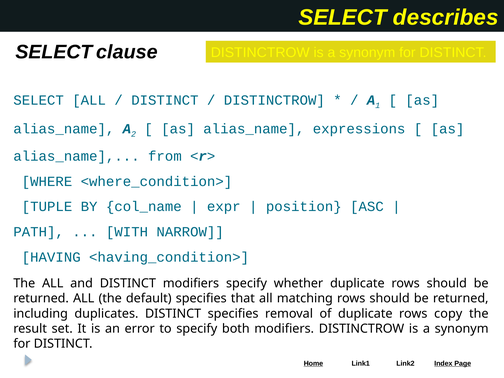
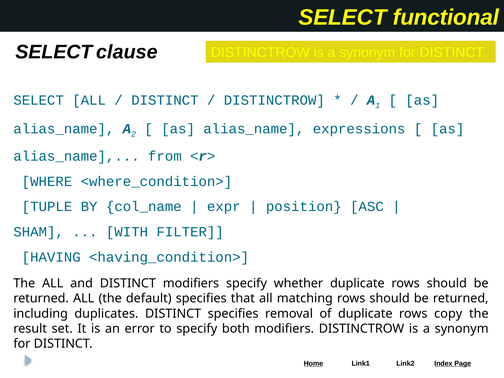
describes: describes -> functional
PATH: PATH -> SHAM
NARROW: NARROW -> FILTER
